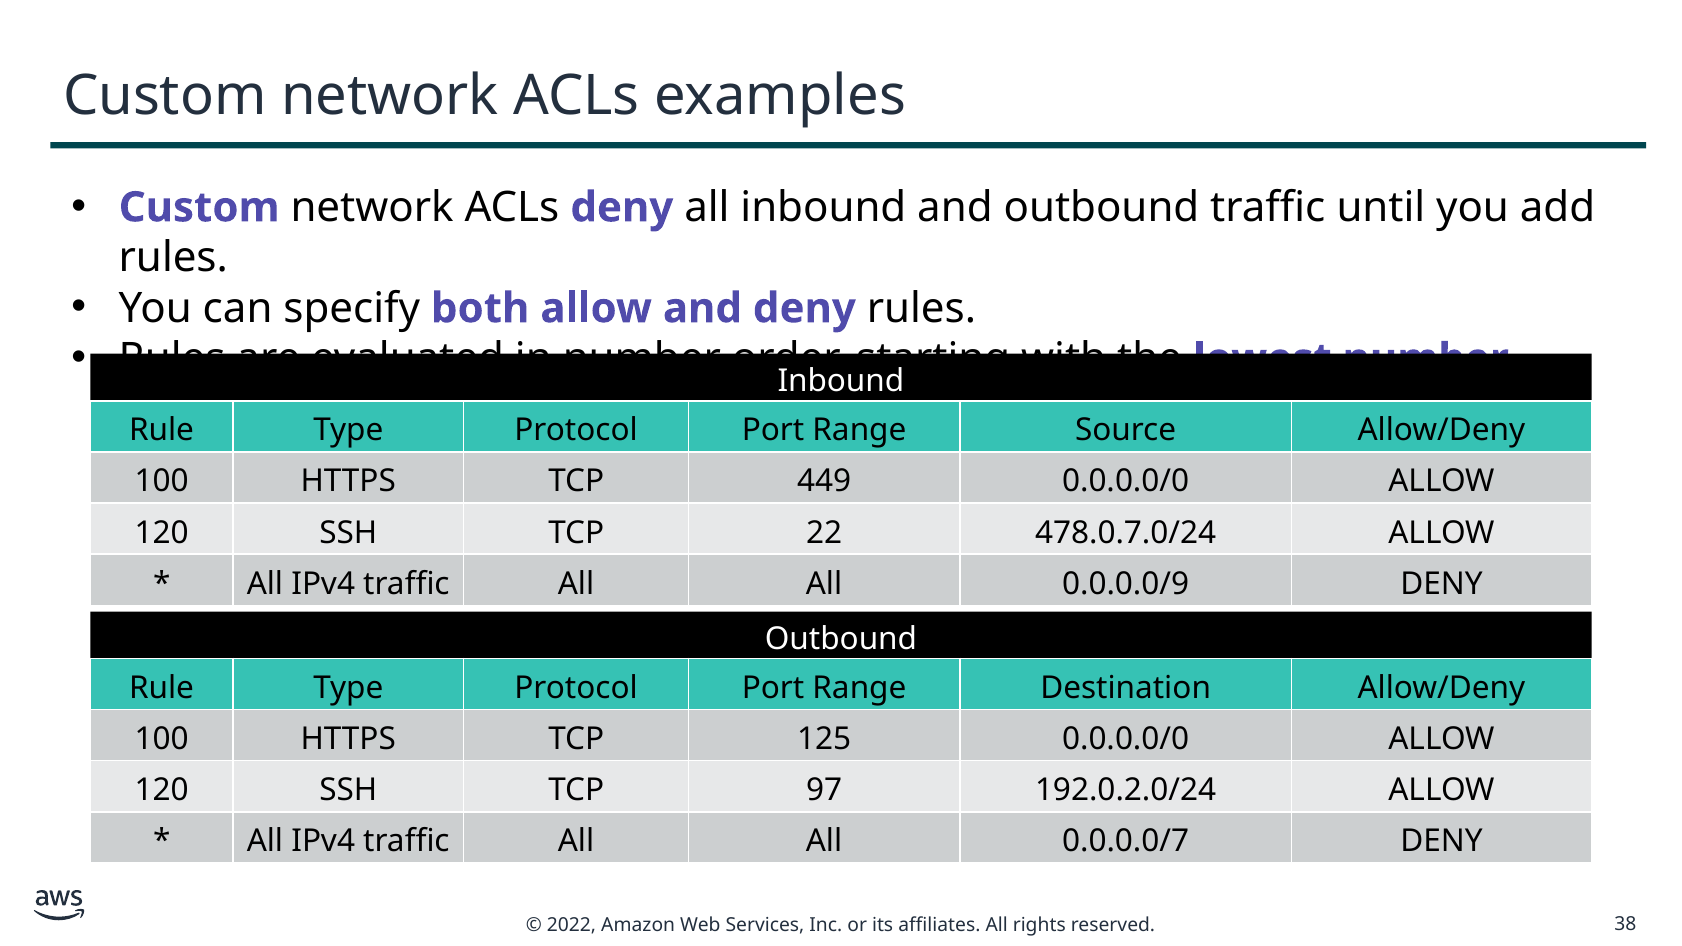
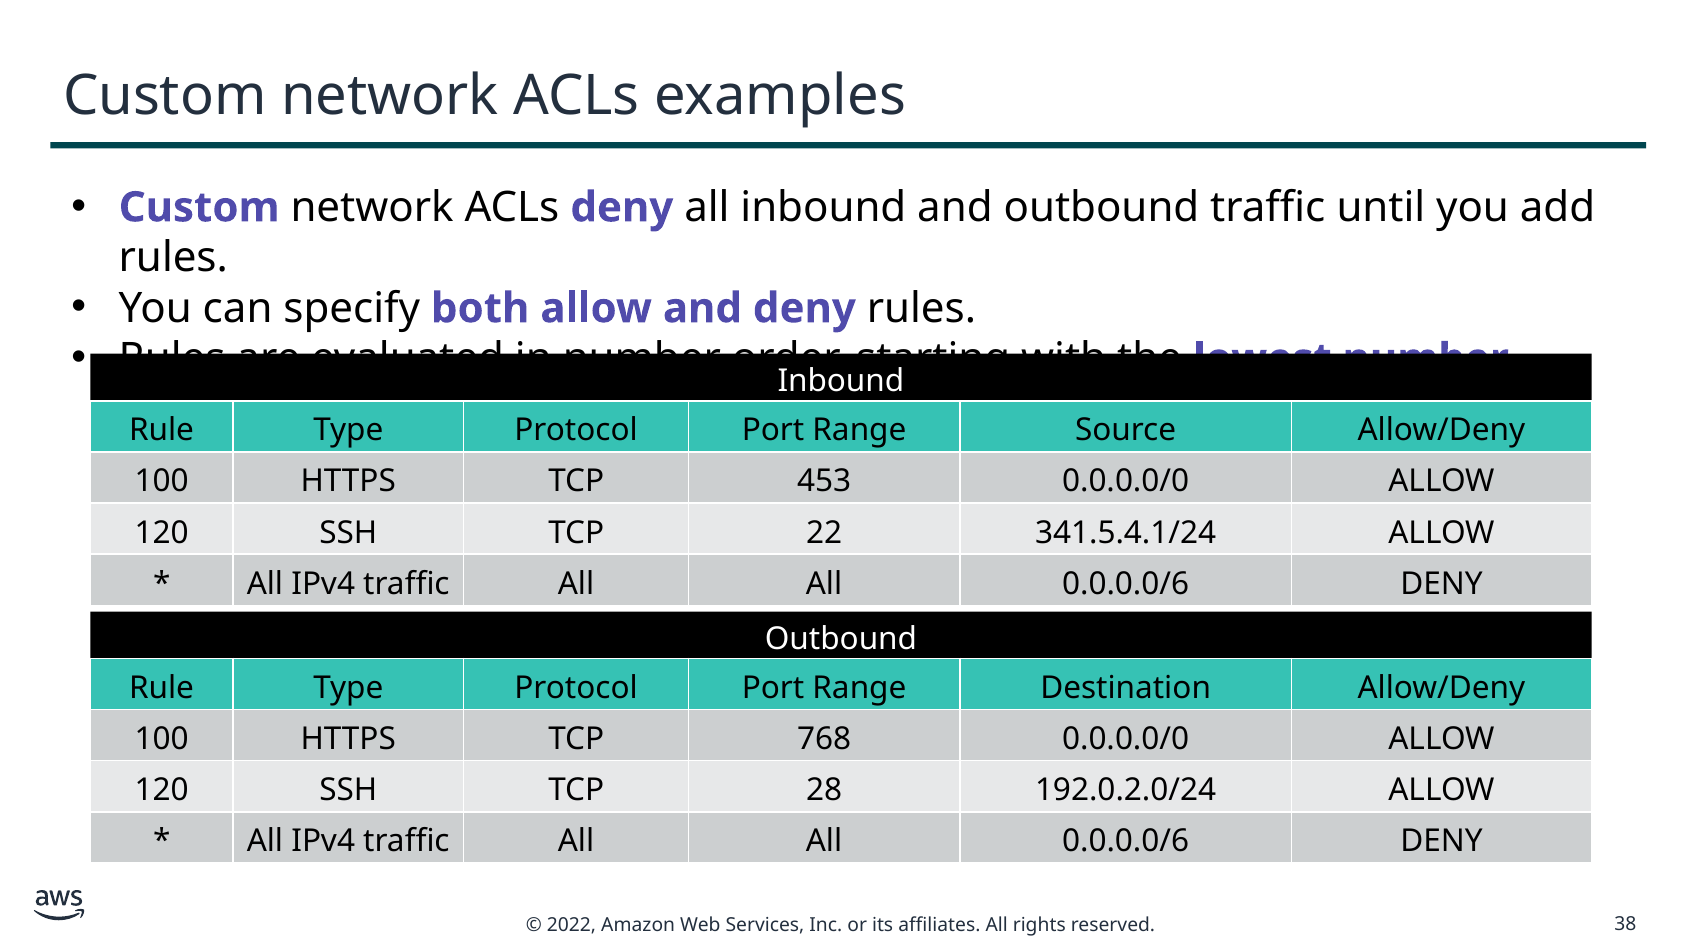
449: 449 -> 453
478.0.7.0/24: 478.0.7.0/24 -> 341.5.4.1/24
0.0.0.0/9 at (1126, 584): 0.0.0.0/9 -> 0.0.0.0/6
125: 125 -> 768
97: 97 -> 28
0.0.0.0/7 at (1126, 841): 0.0.0.0/7 -> 0.0.0.0/6
